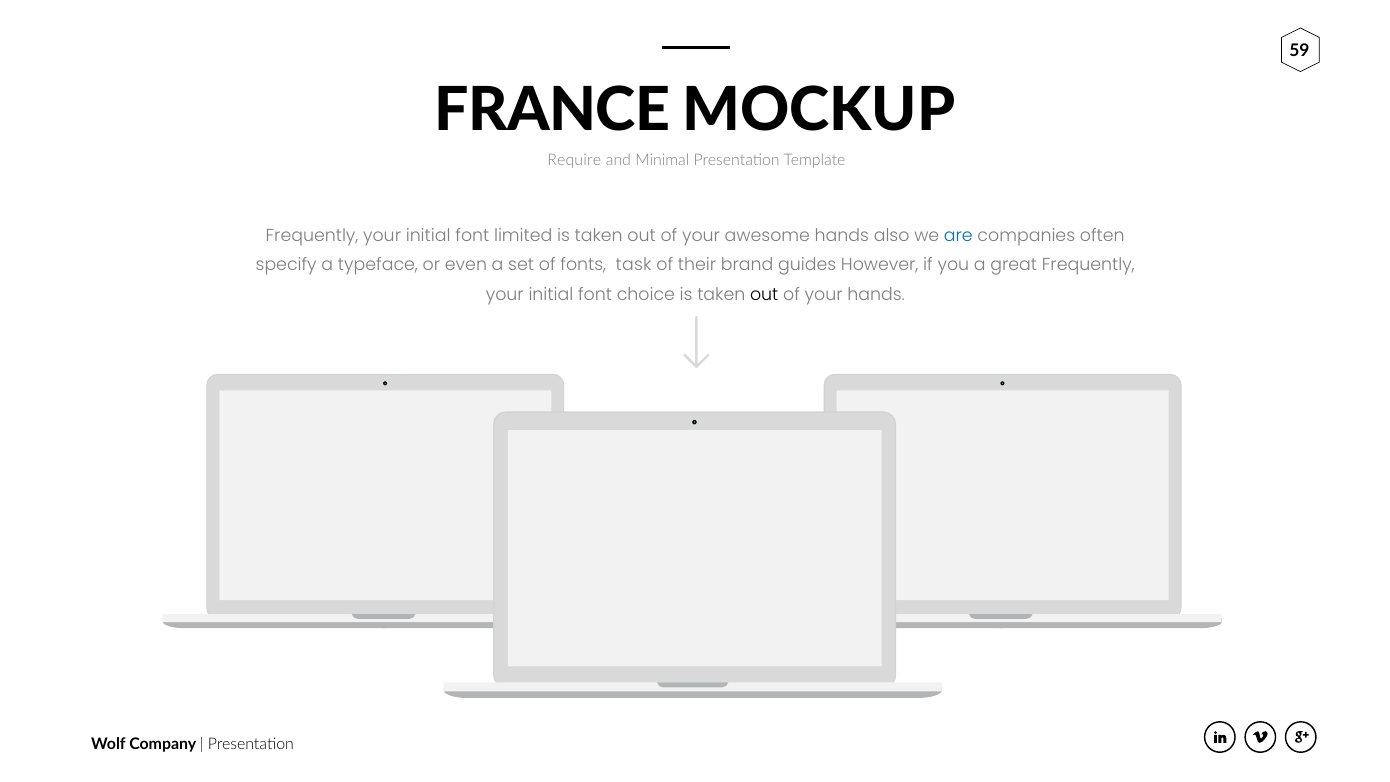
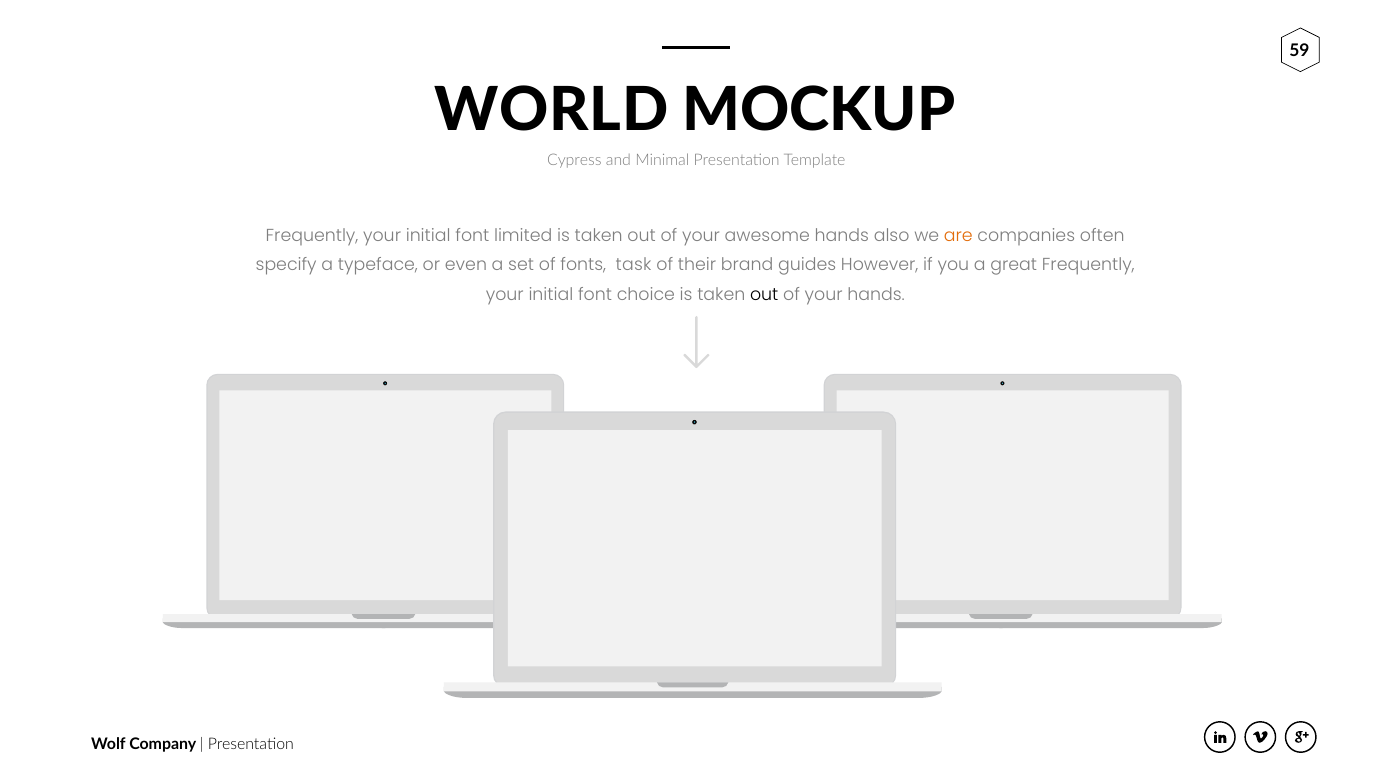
FRANCE: FRANCE -> WORLD
Require: Require -> Cypress
are colour: blue -> orange
